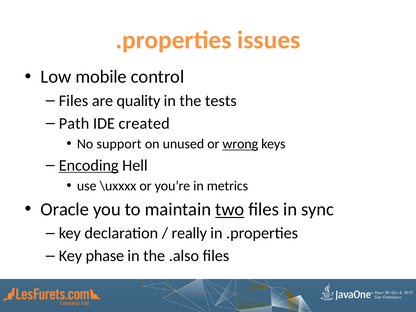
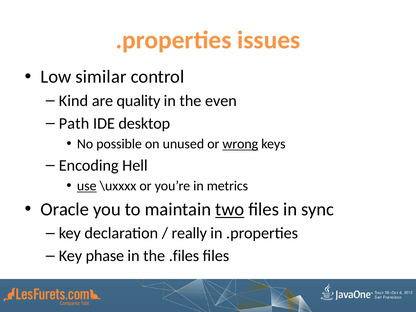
mobile: mobile -> similar
Files at (73, 101): Files -> Kind
tests: tests -> even
created: created -> desktop
support: support -> possible
Encoding underline: present -> none
use underline: none -> present
.also: .also -> .files
